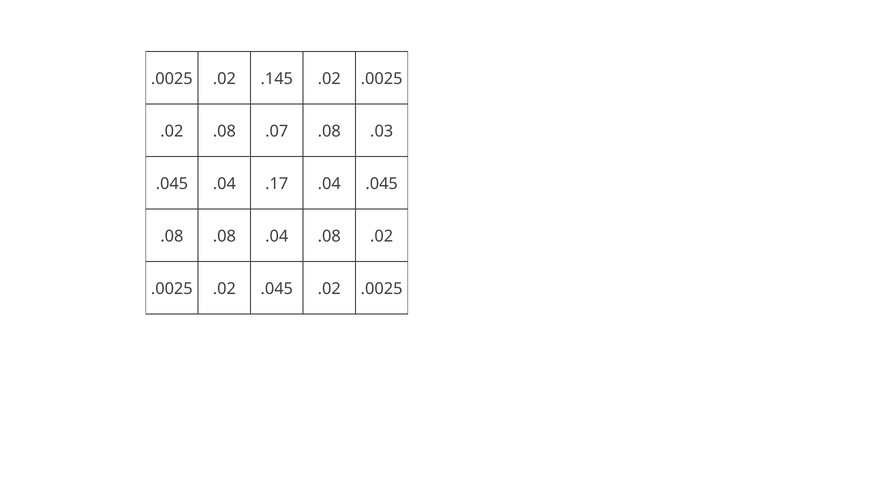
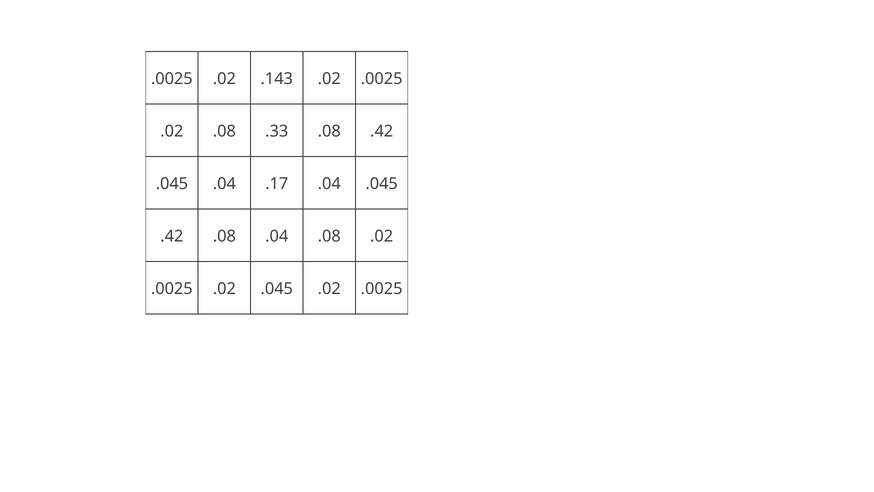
.145: .145 -> .143
.07: .07 -> .33
.08 .03: .03 -> .42
.08 at (172, 236): .08 -> .42
